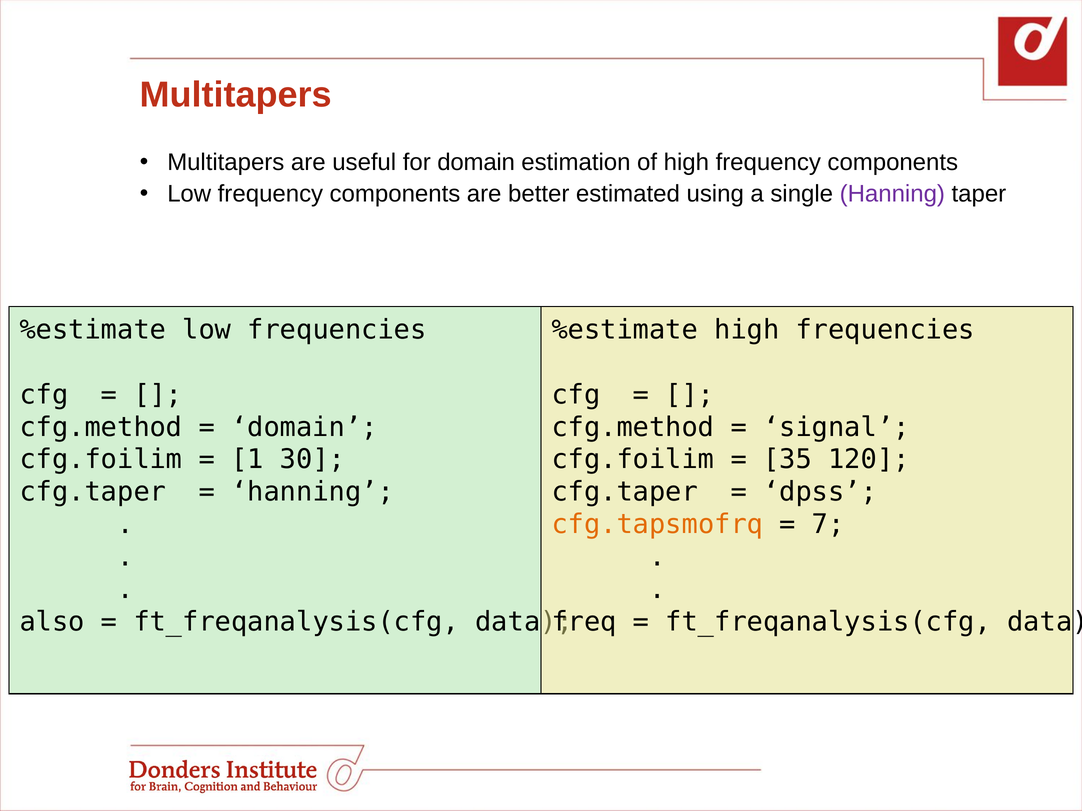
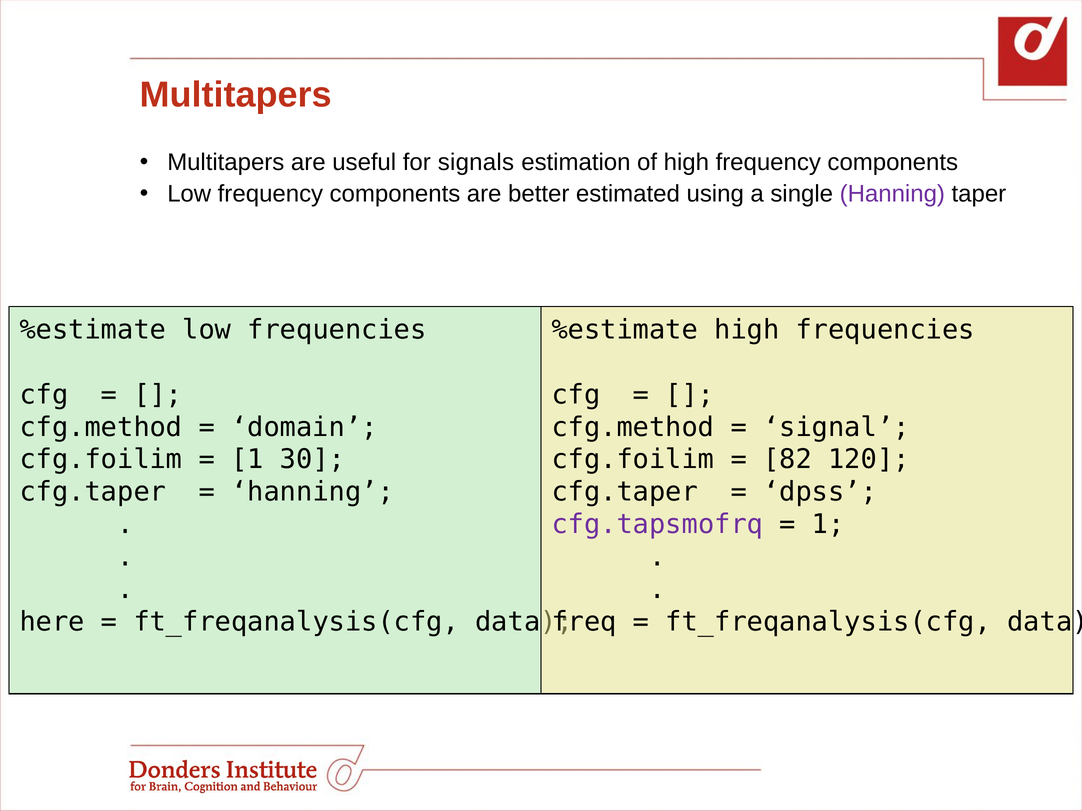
for domain: domain -> signals
35: 35 -> 82
cfg.tapsmofrq colour: orange -> purple
7 at (828, 525): 7 -> 1
also: also -> here
